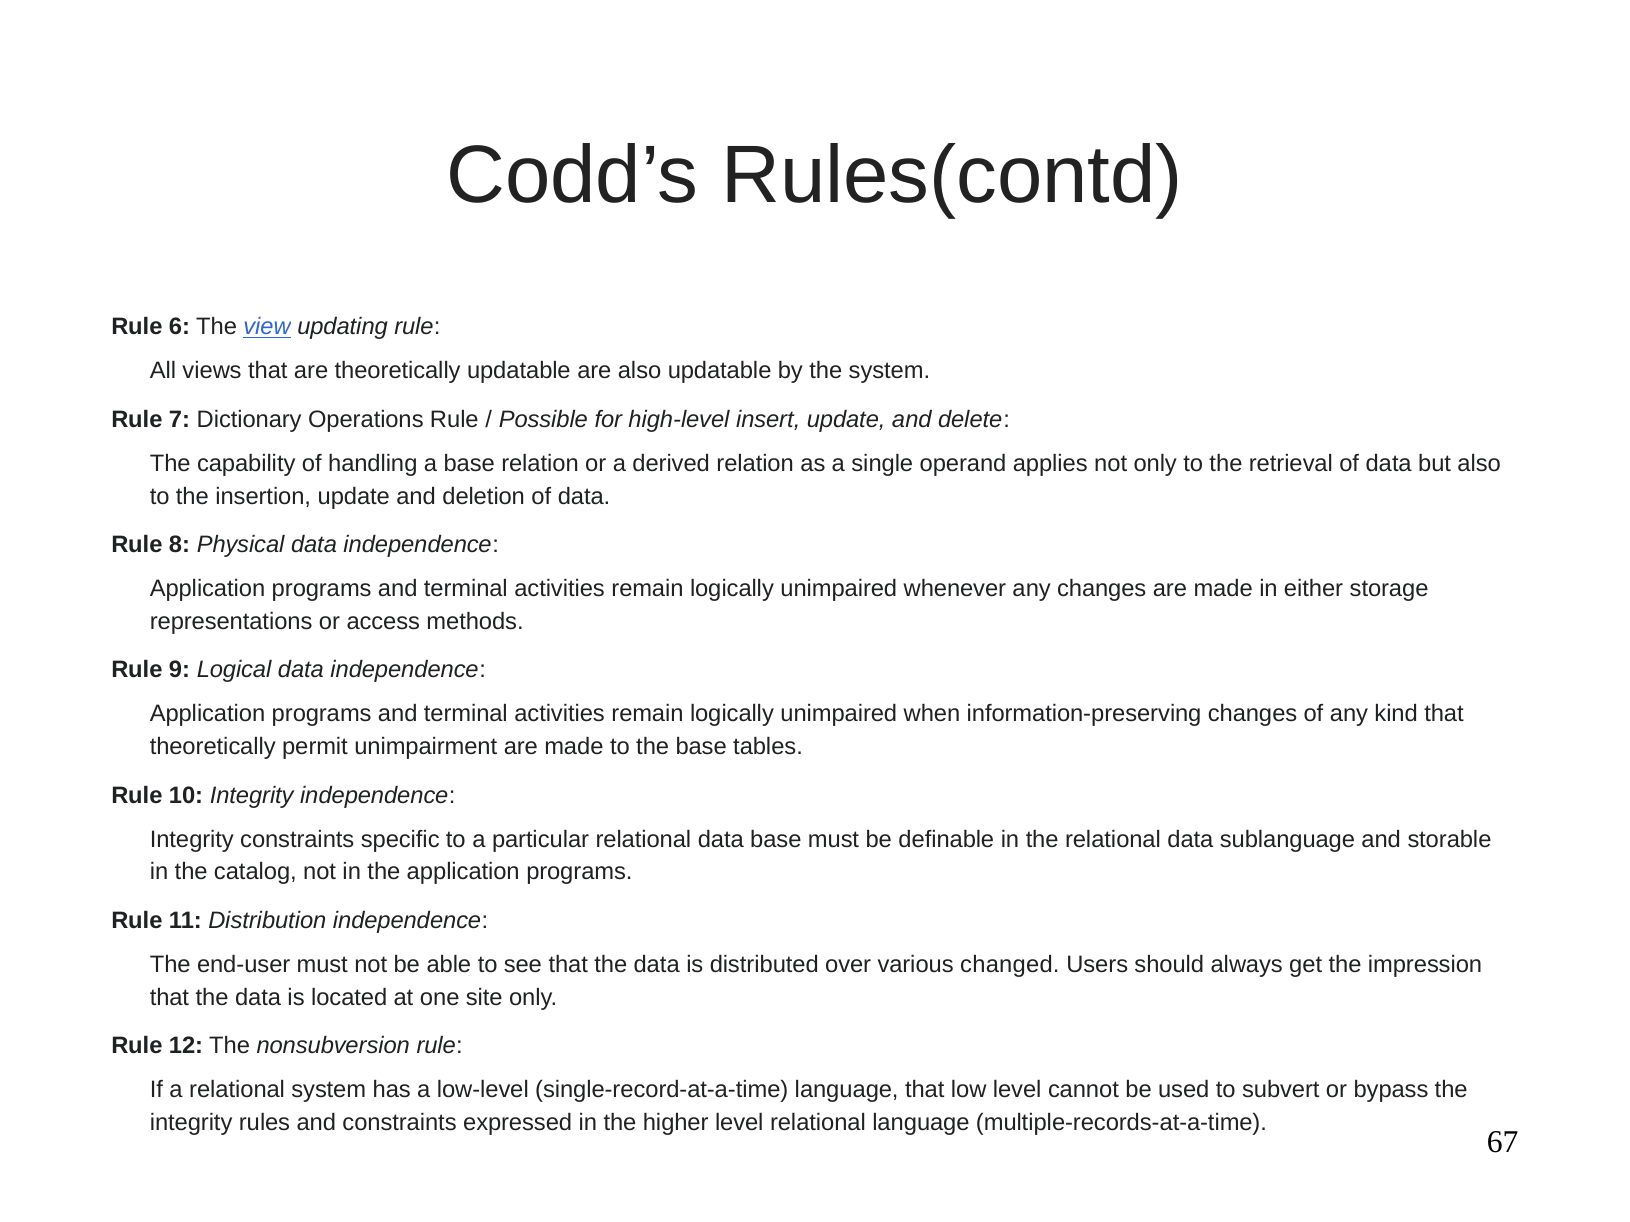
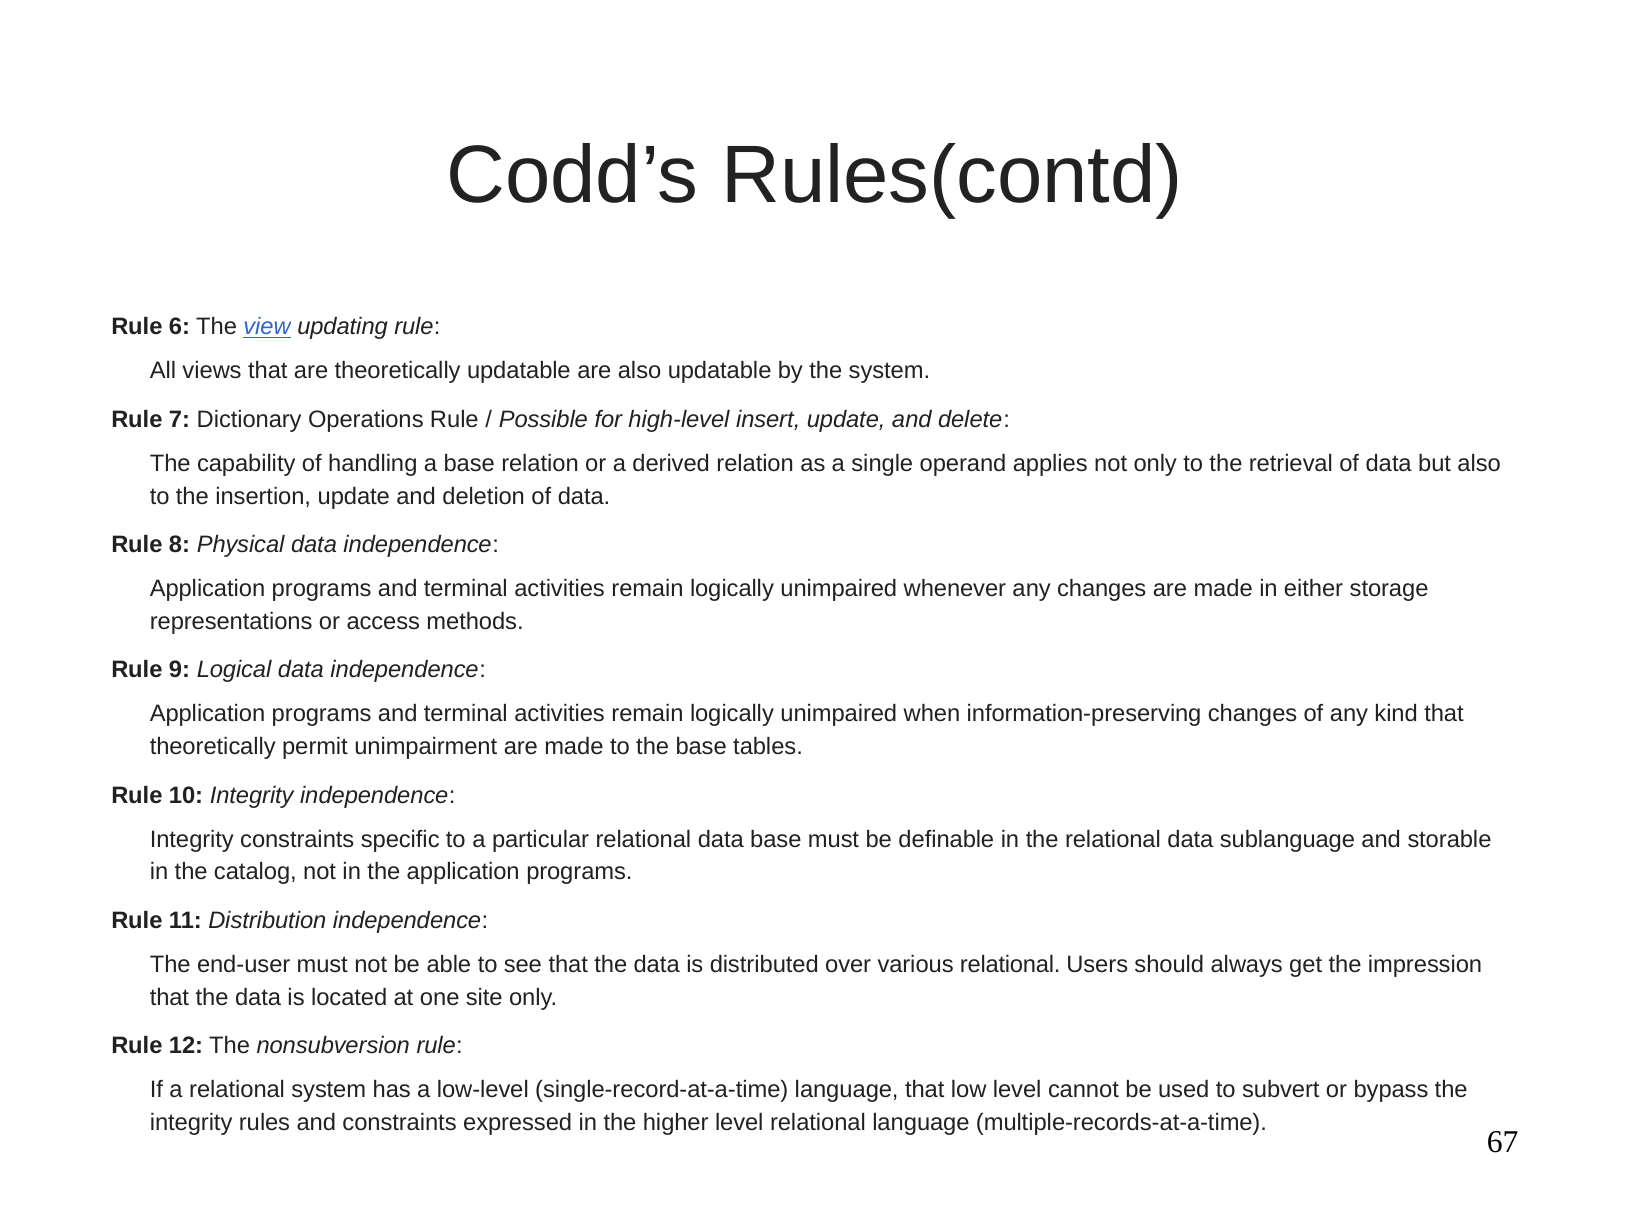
various changed: changed -> relational
